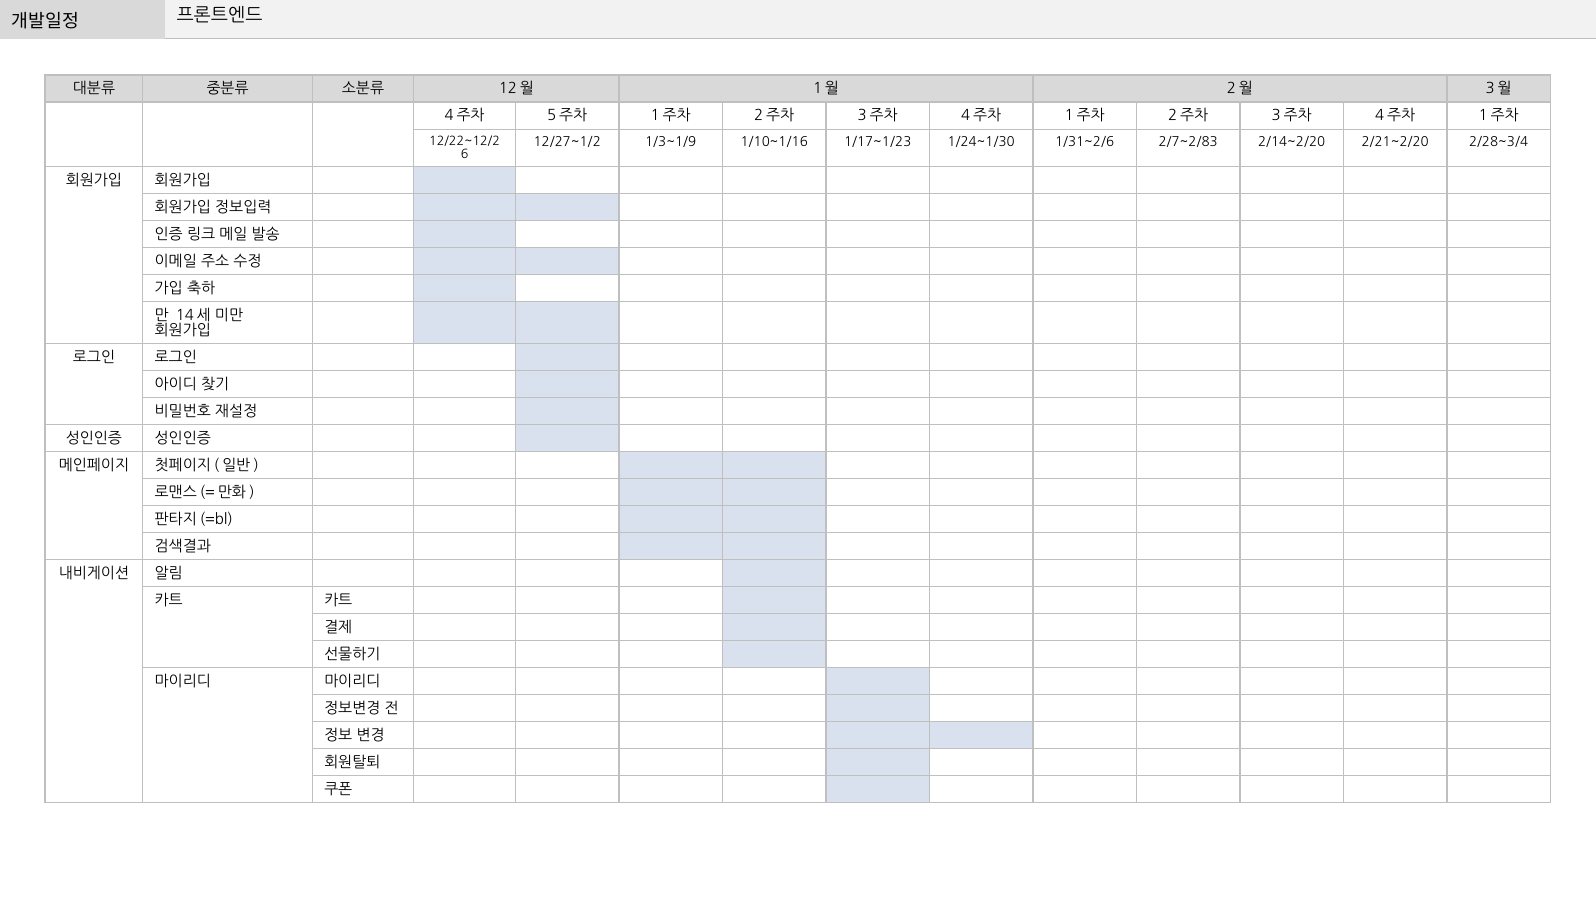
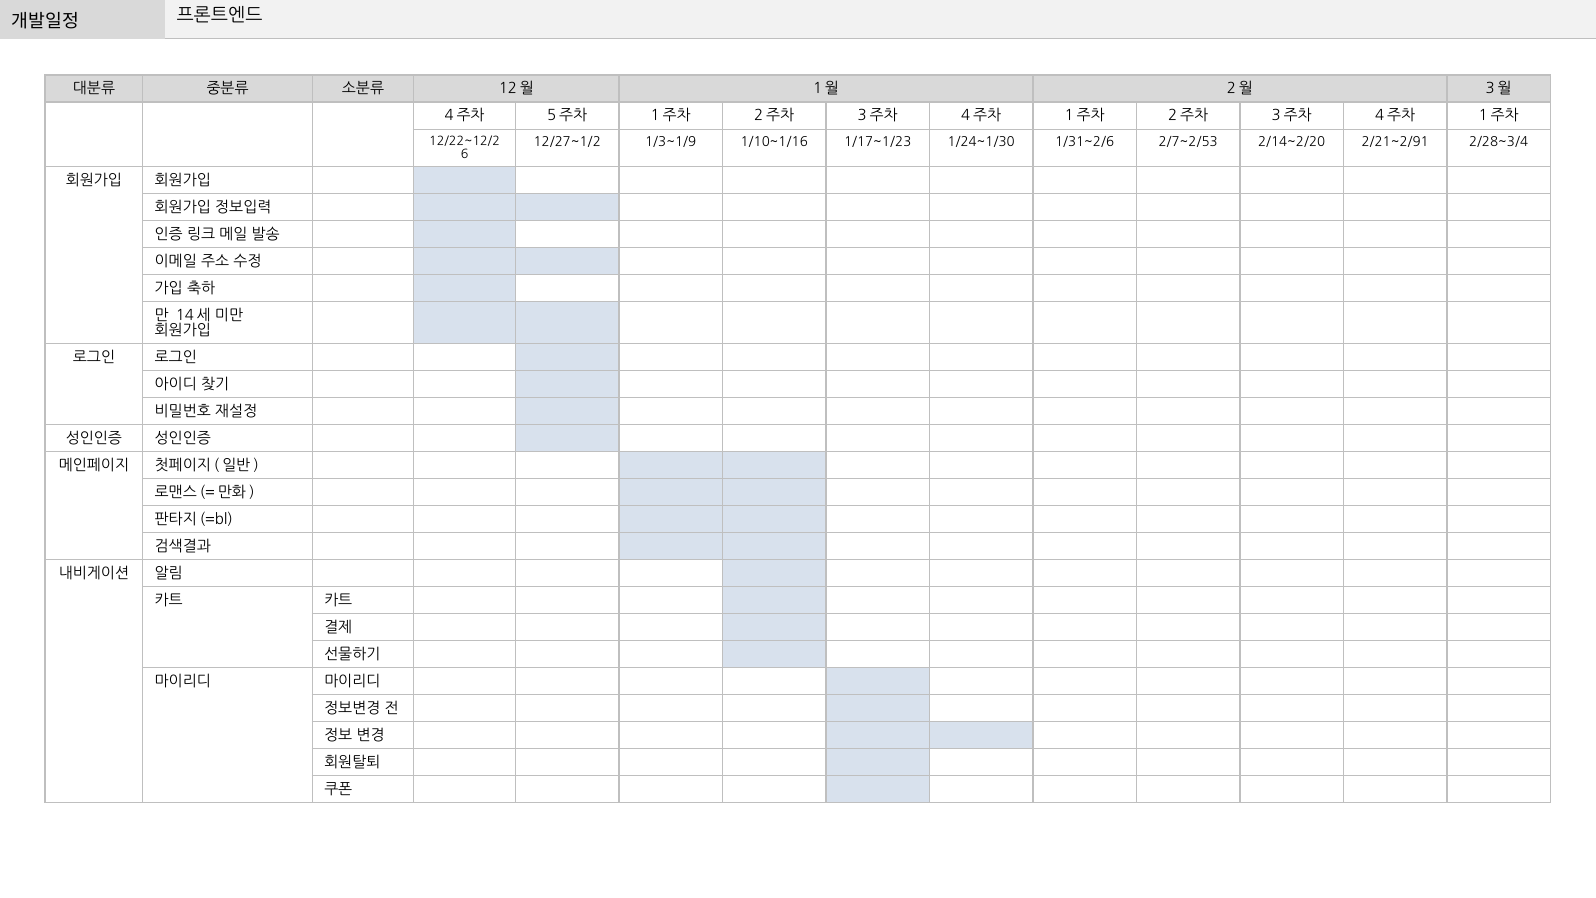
2/7~2/83: 2/7~2/83 -> 2/7~2/53
2/21~2/20: 2/21~2/20 -> 2/21~2/91
